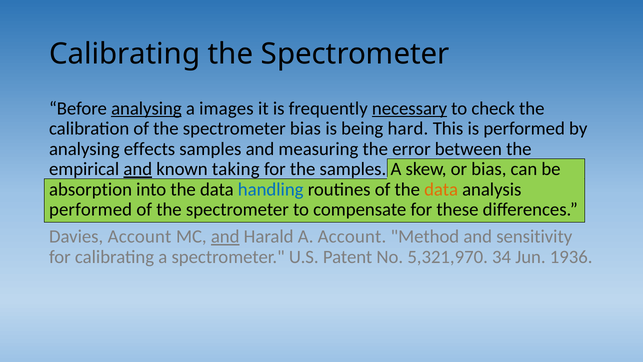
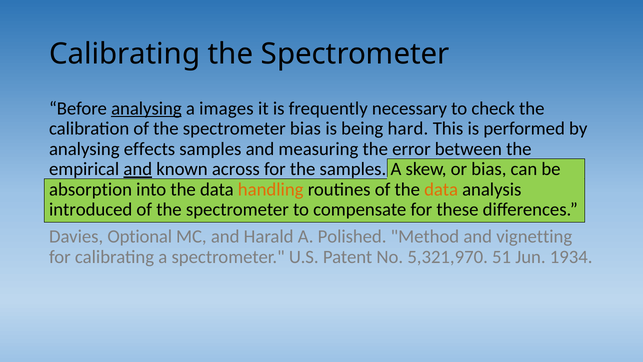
necessary underline: present -> none
taking: taking -> across
handling colour: blue -> orange
performed at (91, 210): performed -> introduced
Davies Account: Account -> Optional
and at (225, 237) underline: present -> none
A Account: Account -> Polished
sensitivity: sensitivity -> vignetting
34: 34 -> 51
1936: 1936 -> 1934
